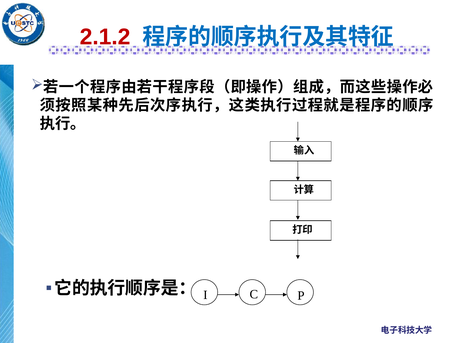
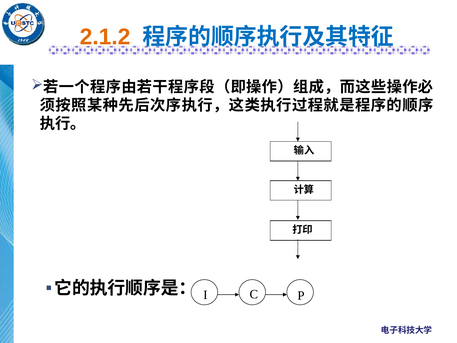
2.1.2 colour: red -> orange
